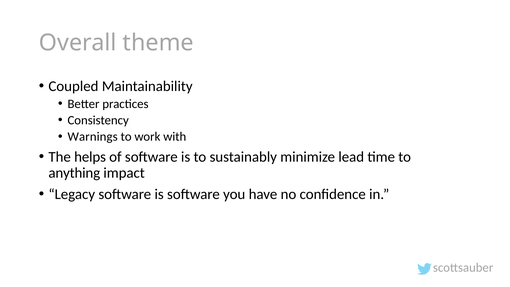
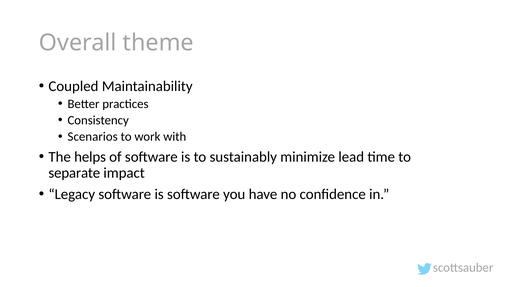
Warnings: Warnings -> Scenarios
anything: anything -> separate
